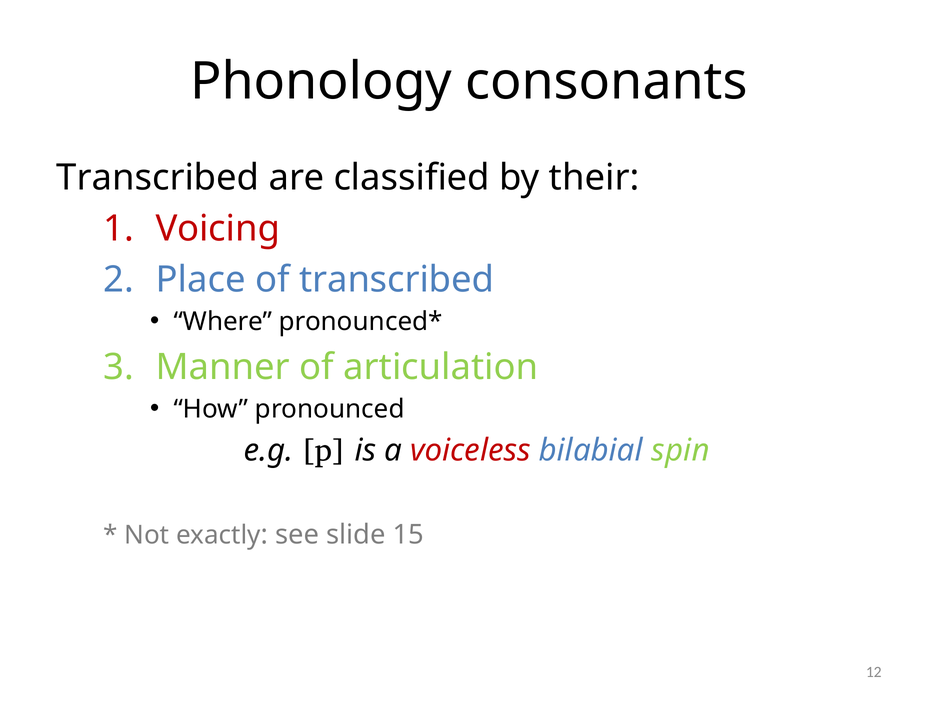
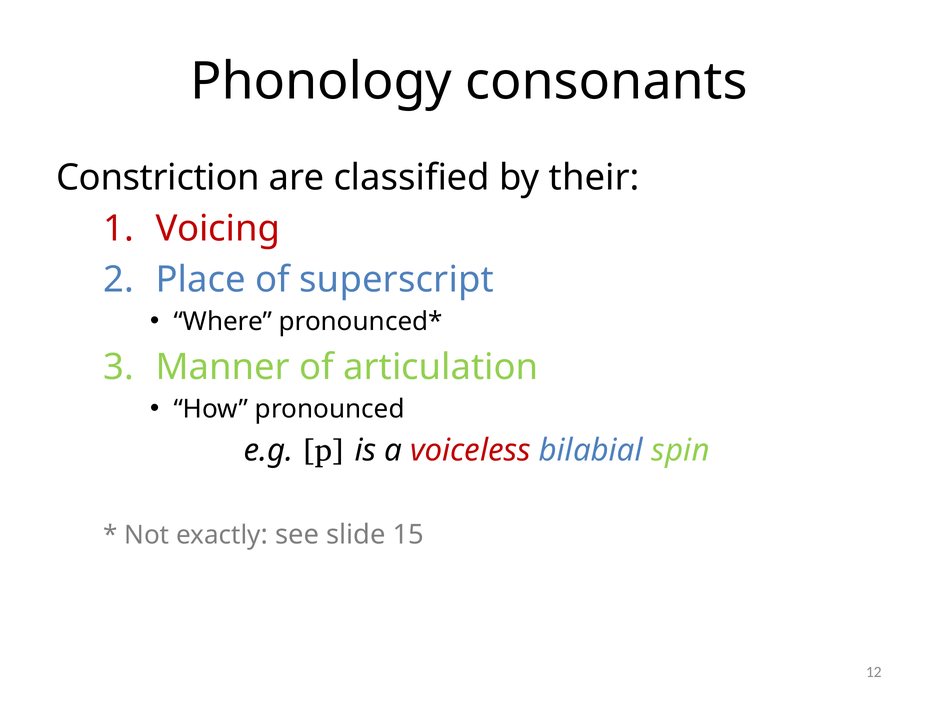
Transcribed at (158, 178): Transcribed -> Constriction
of transcribed: transcribed -> superscript
